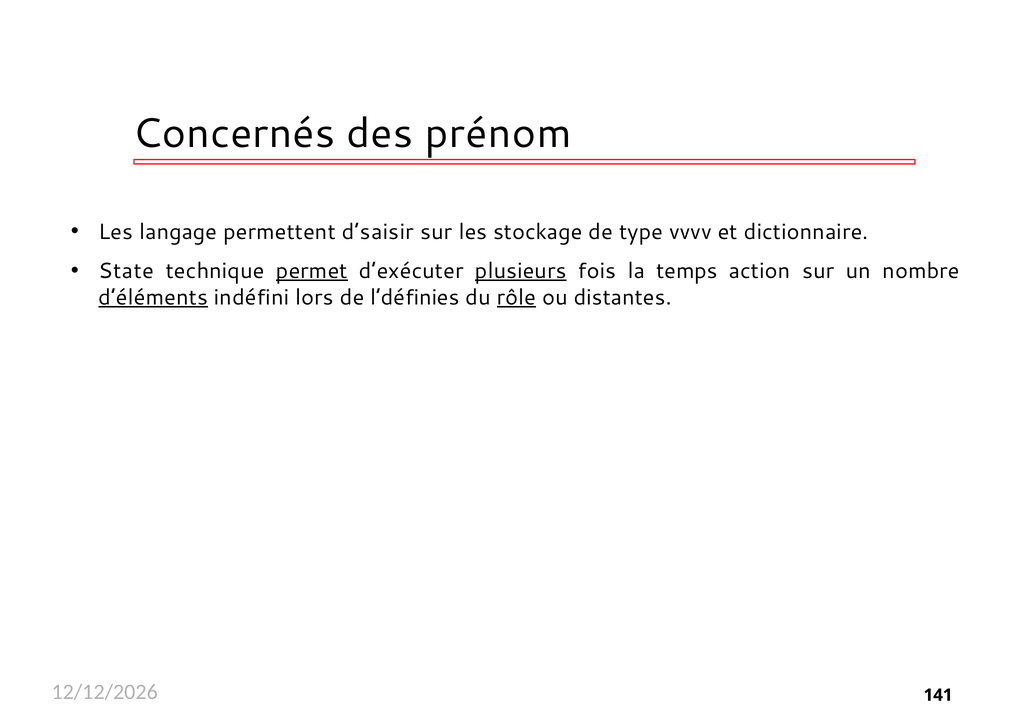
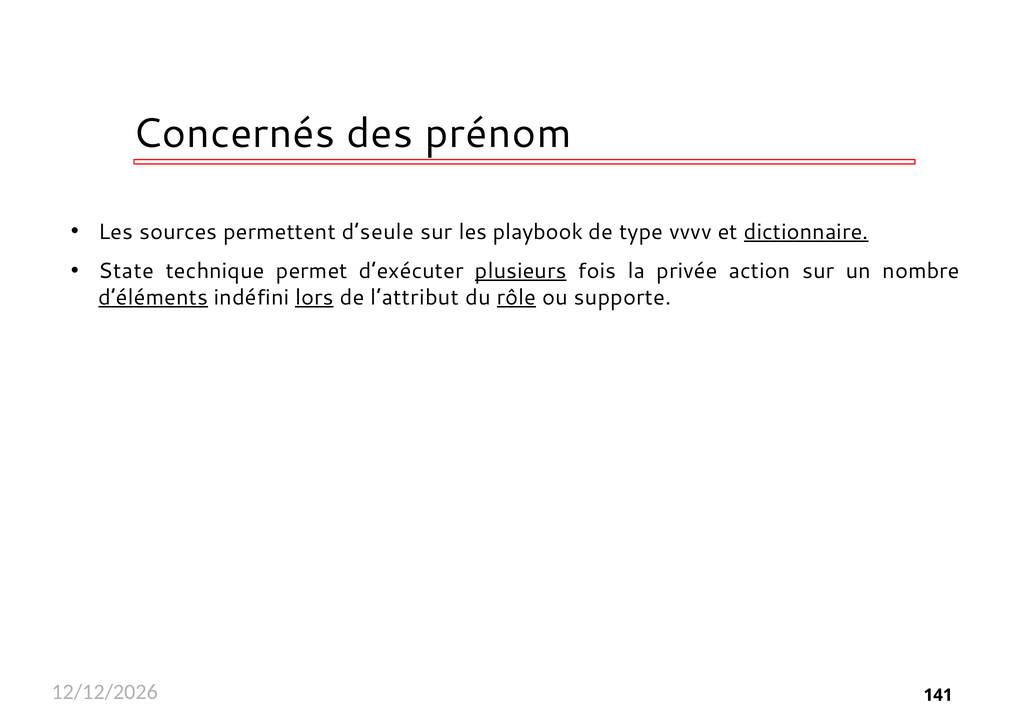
langage: langage -> sources
d’saisir: d’saisir -> d’seule
stockage: stockage -> playbook
dictionnaire underline: none -> present
permet underline: present -> none
temps: temps -> privée
lors underline: none -> present
l’définies: l’définies -> l’attribut
distantes: distantes -> supporte
